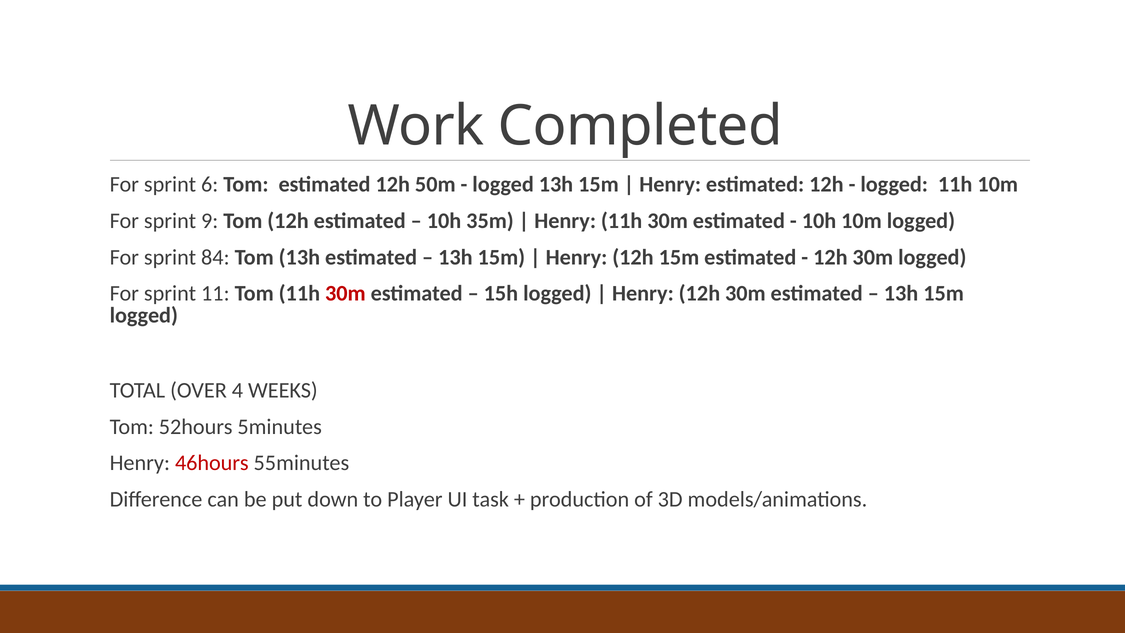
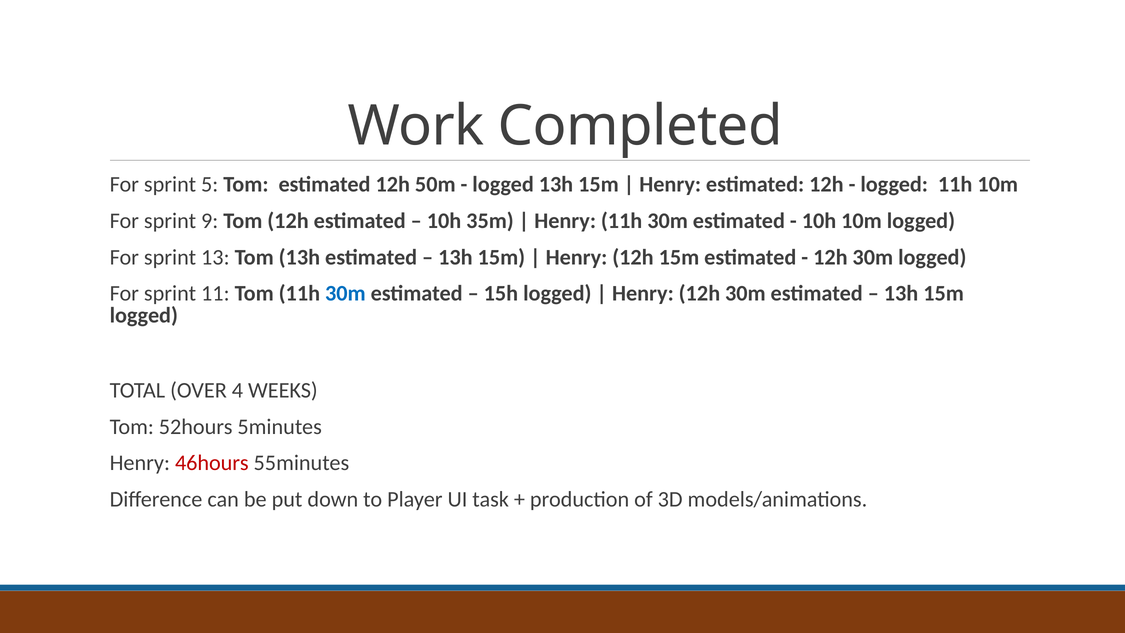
6: 6 -> 5
84: 84 -> 13
30m at (345, 294) colour: red -> blue
